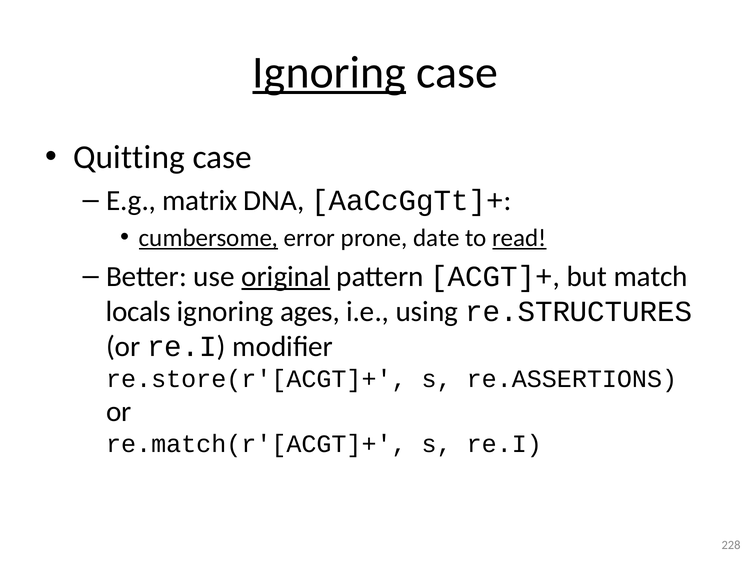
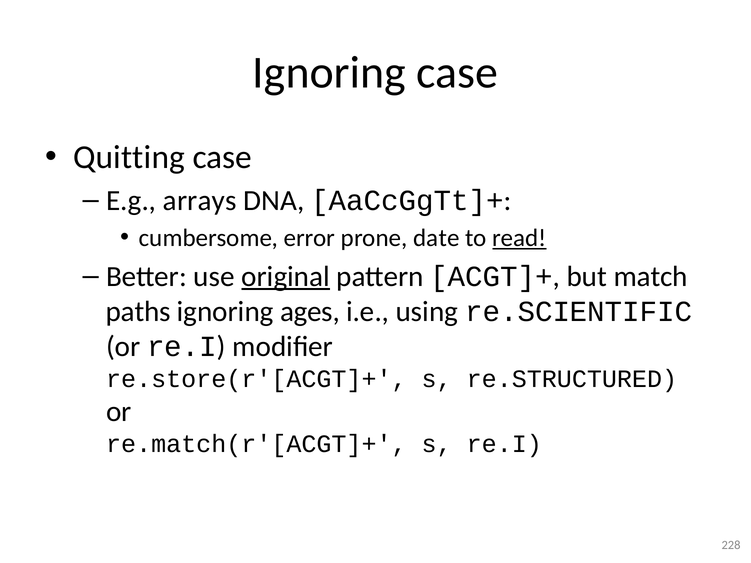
Ignoring at (329, 73) underline: present -> none
matrix: matrix -> arrays
cumbersome underline: present -> none
locals: locals -> paths
re.STRUCTURES: re.STRUCTURES -> re.SCIENTIFIC
re.ASSERTIONS: re.ASSERTIONS -> re.STRUCTURED
